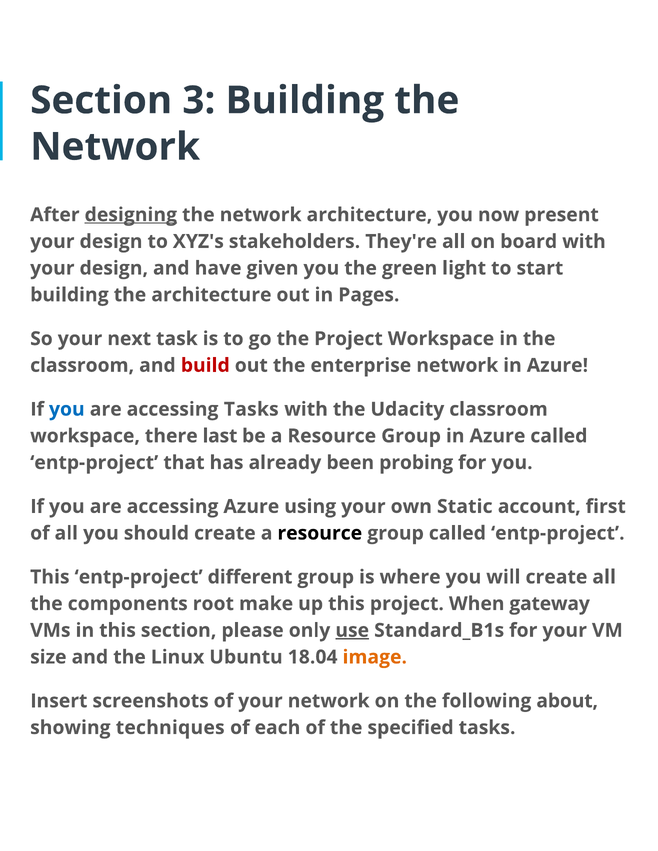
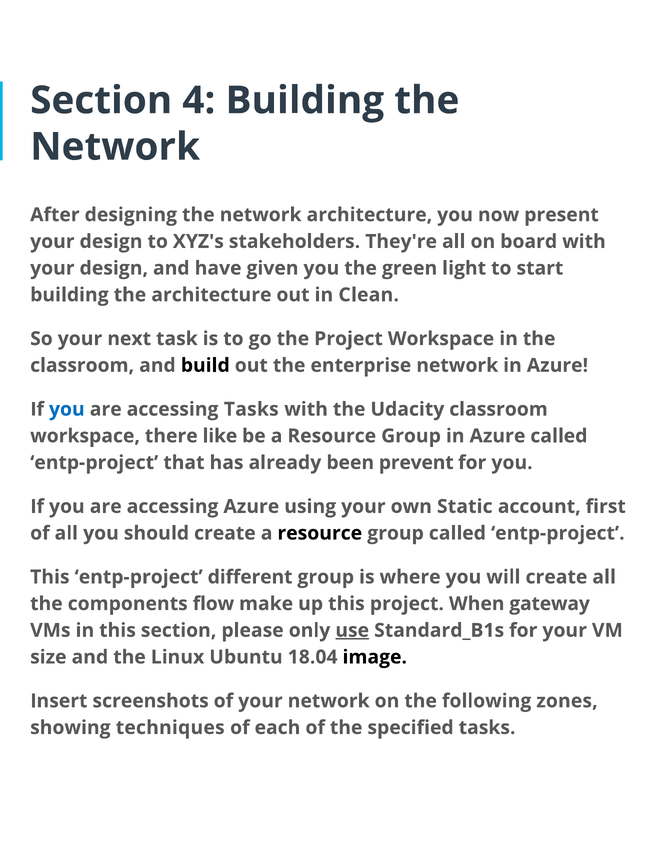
3: 3 -> 4
designing underline: present -> none
Pages: Pages -> Clean
build colour: red -> black
last: last -> like
probing: probing -> prevent
root: root -> flow
image colour: orange -> black
about: about -> zones
